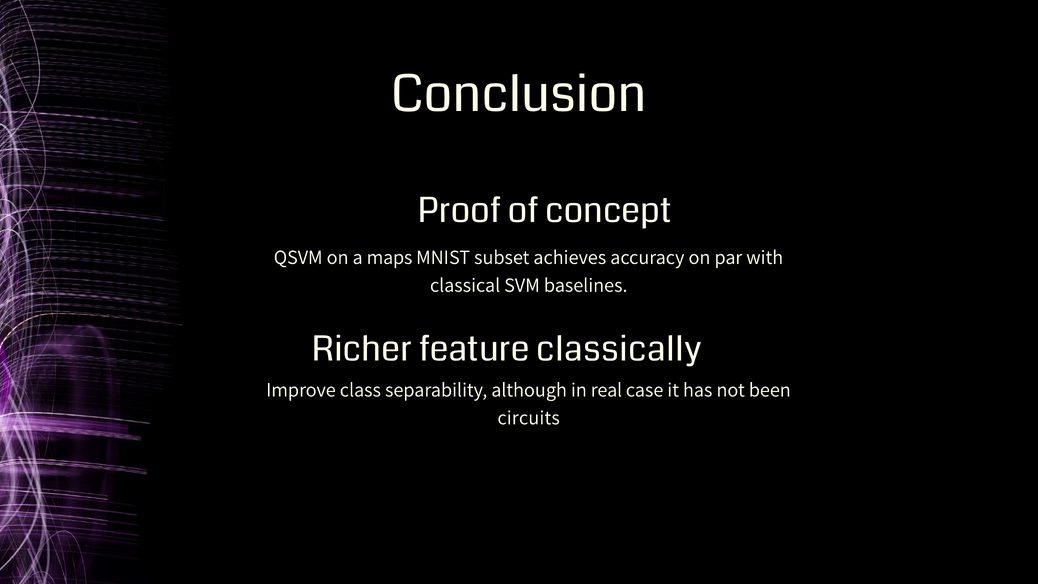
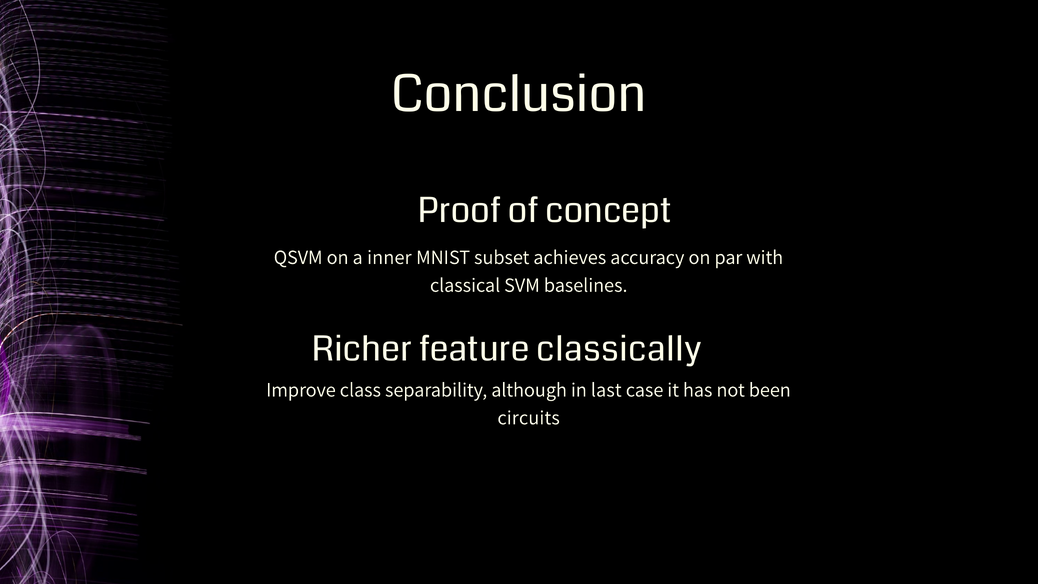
maps: maps -> inner
real: real -> last
